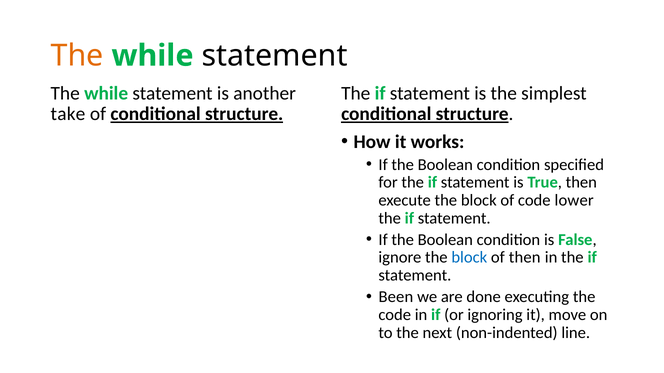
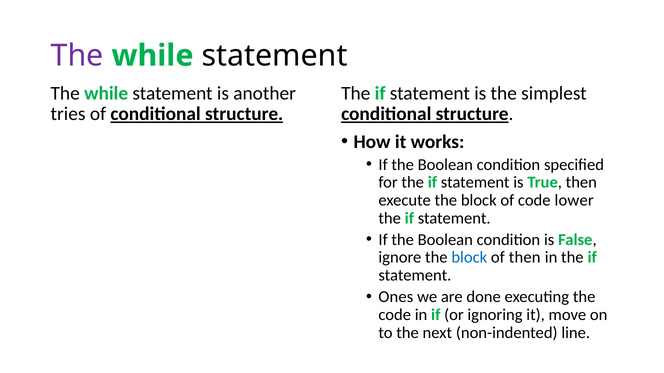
The at (77, 56) colour: orange -> purple
take: take -> tries
Been: Been -> Ones
